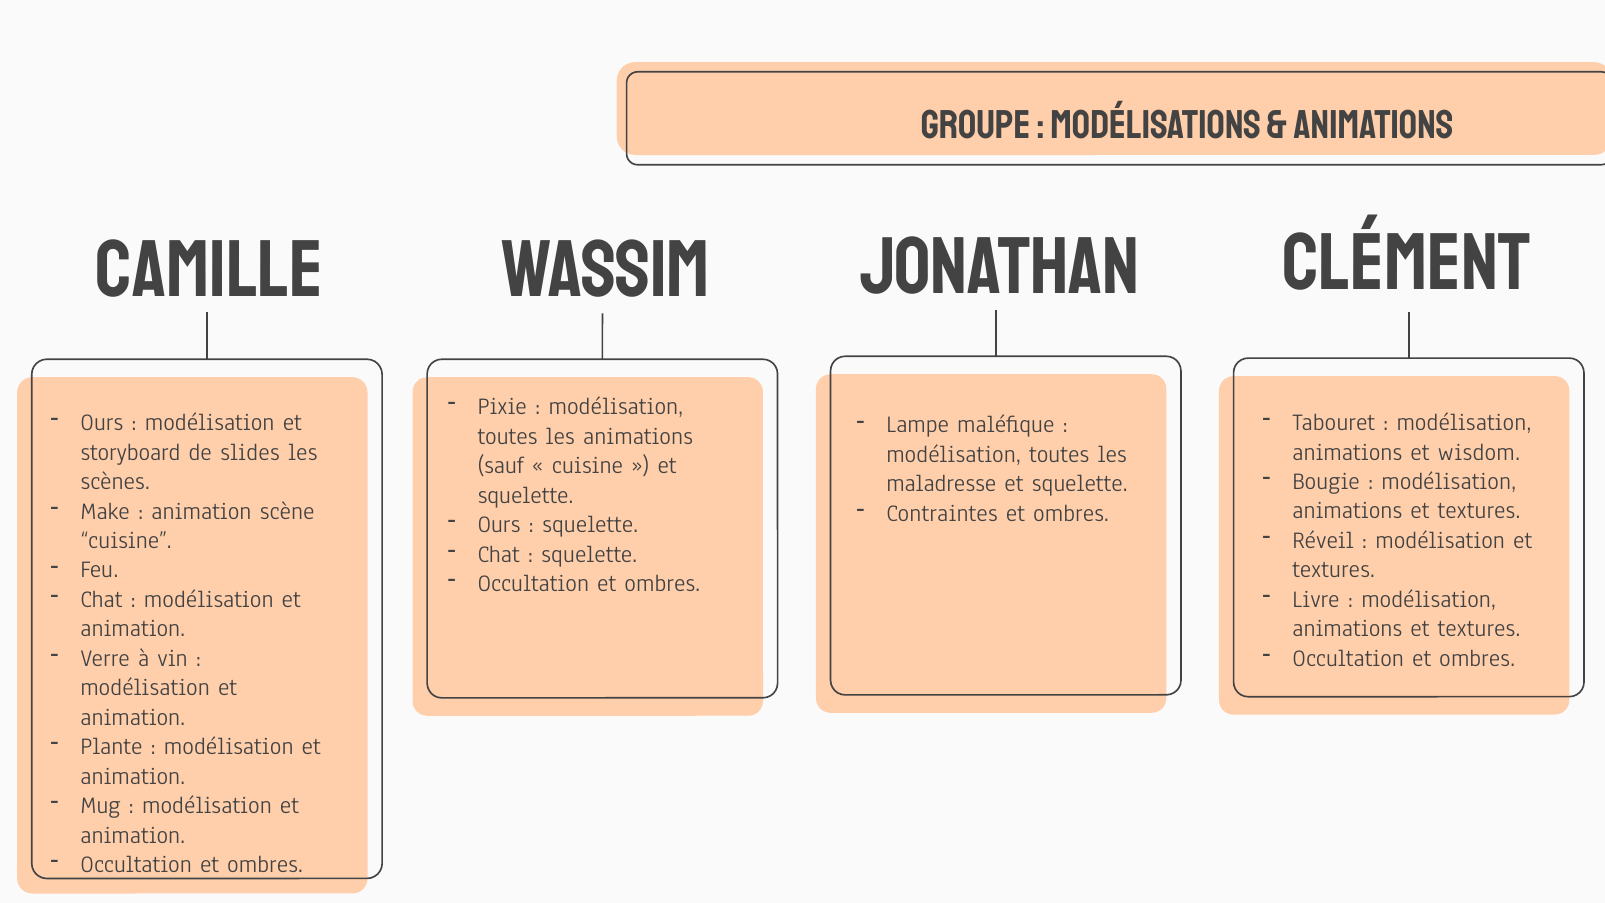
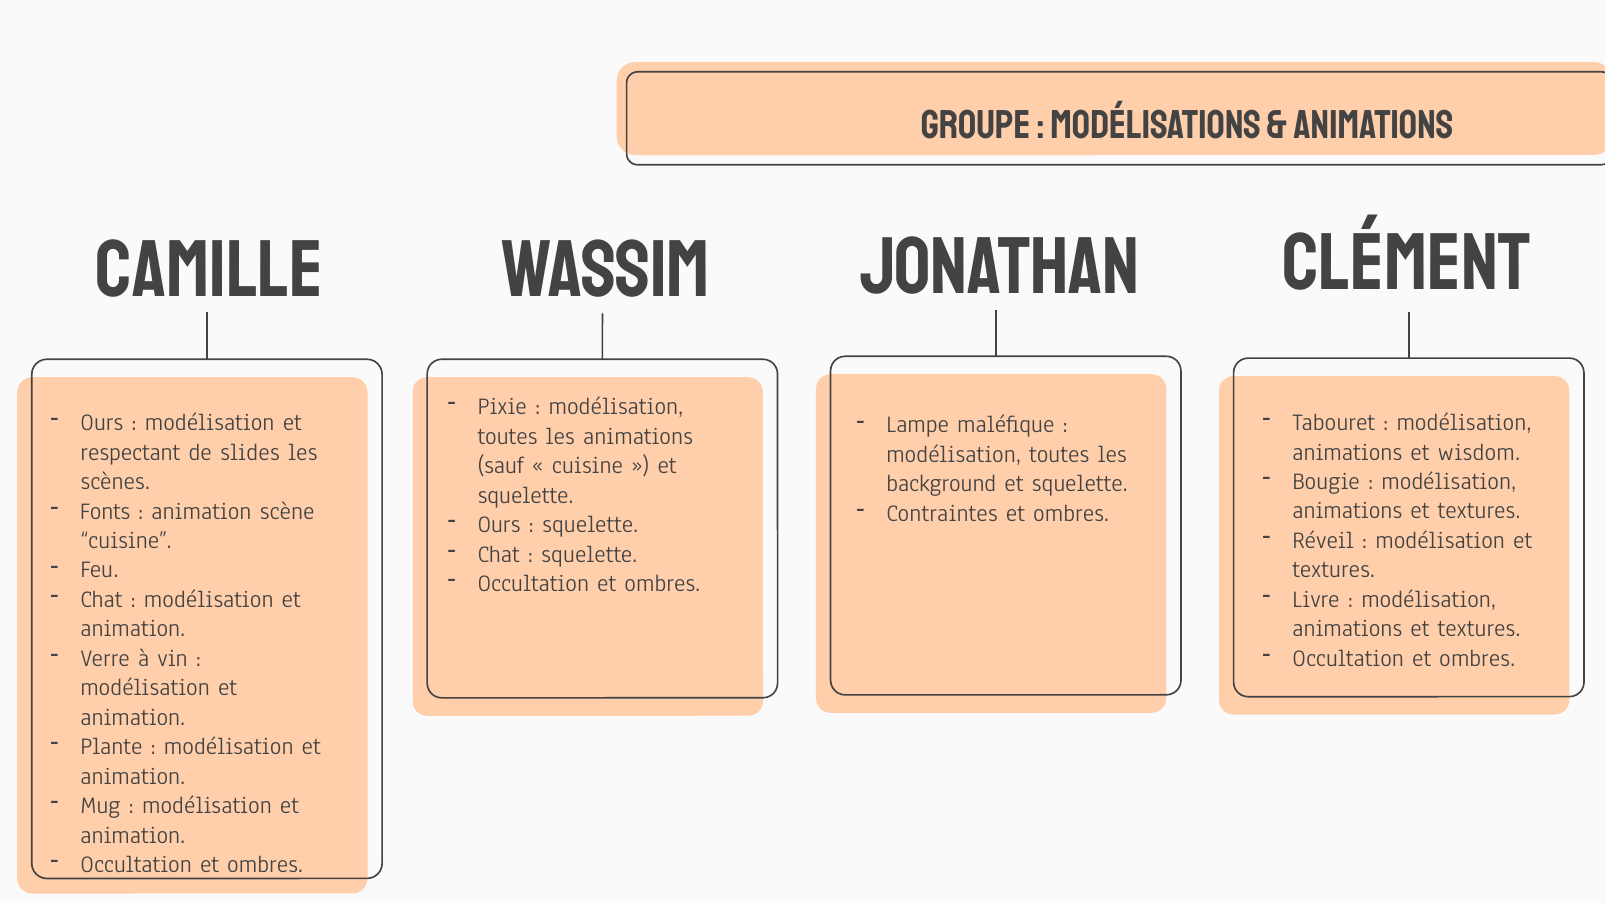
storyboard: storyboard -> respectant
maladresse: maladresse -> background
Make: Make -> Fonts
